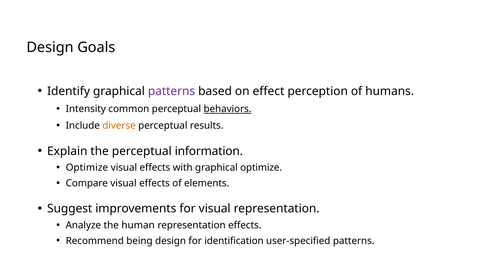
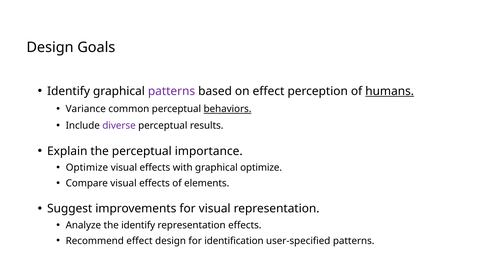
humans underline: none -> present
Intensity: Intensity -> Variance
diverse colour: orange -> purple
information: information -> importance
the human: human -> identify
Recommend being: being -> effect
